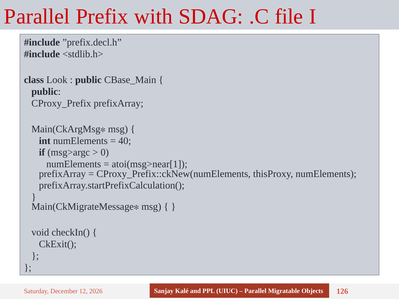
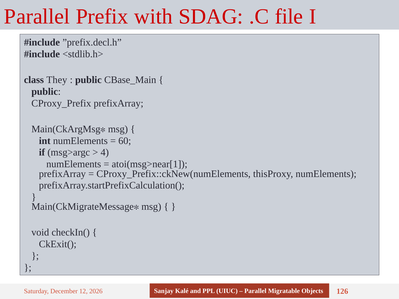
Look: Look -> They
40: 40 -> 60
0: 0 -> 4
